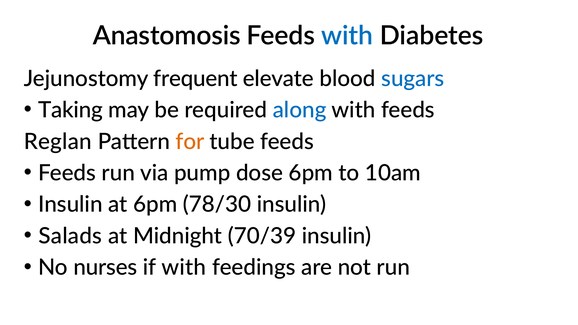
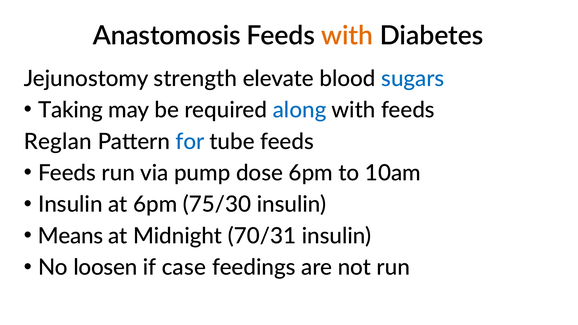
with at (347, 36) colour: blue -> orange
frequent: frequent -> strength
for colour: orange -> blue
78/30: 78/30 -> 75/30
Salads: Salads -> Means
70/39: 70/39 -> 70/31
nurses: nurses -> loosen
if with: with -> case
